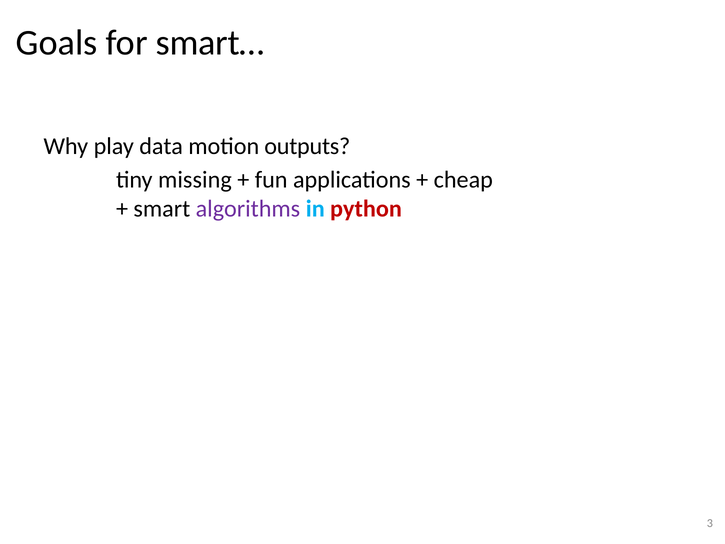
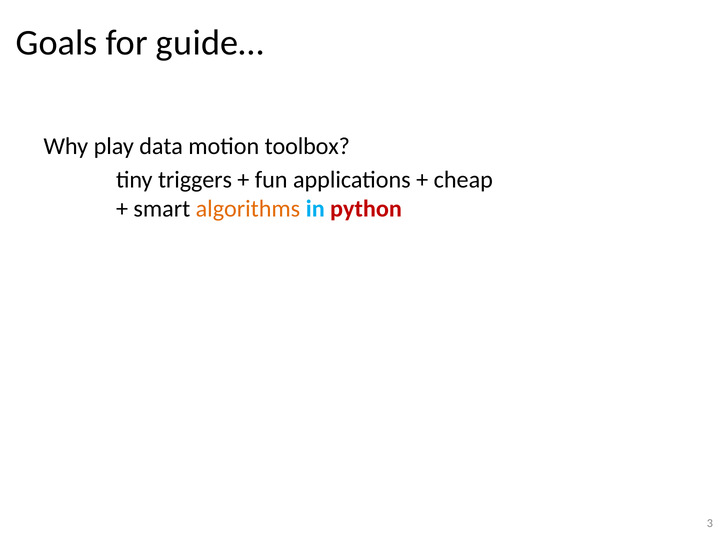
smart…: smart… -> guide…
outputs: outputs -> toolbox
missing: missing -> triggers
algorithms colour: purple -> orange
